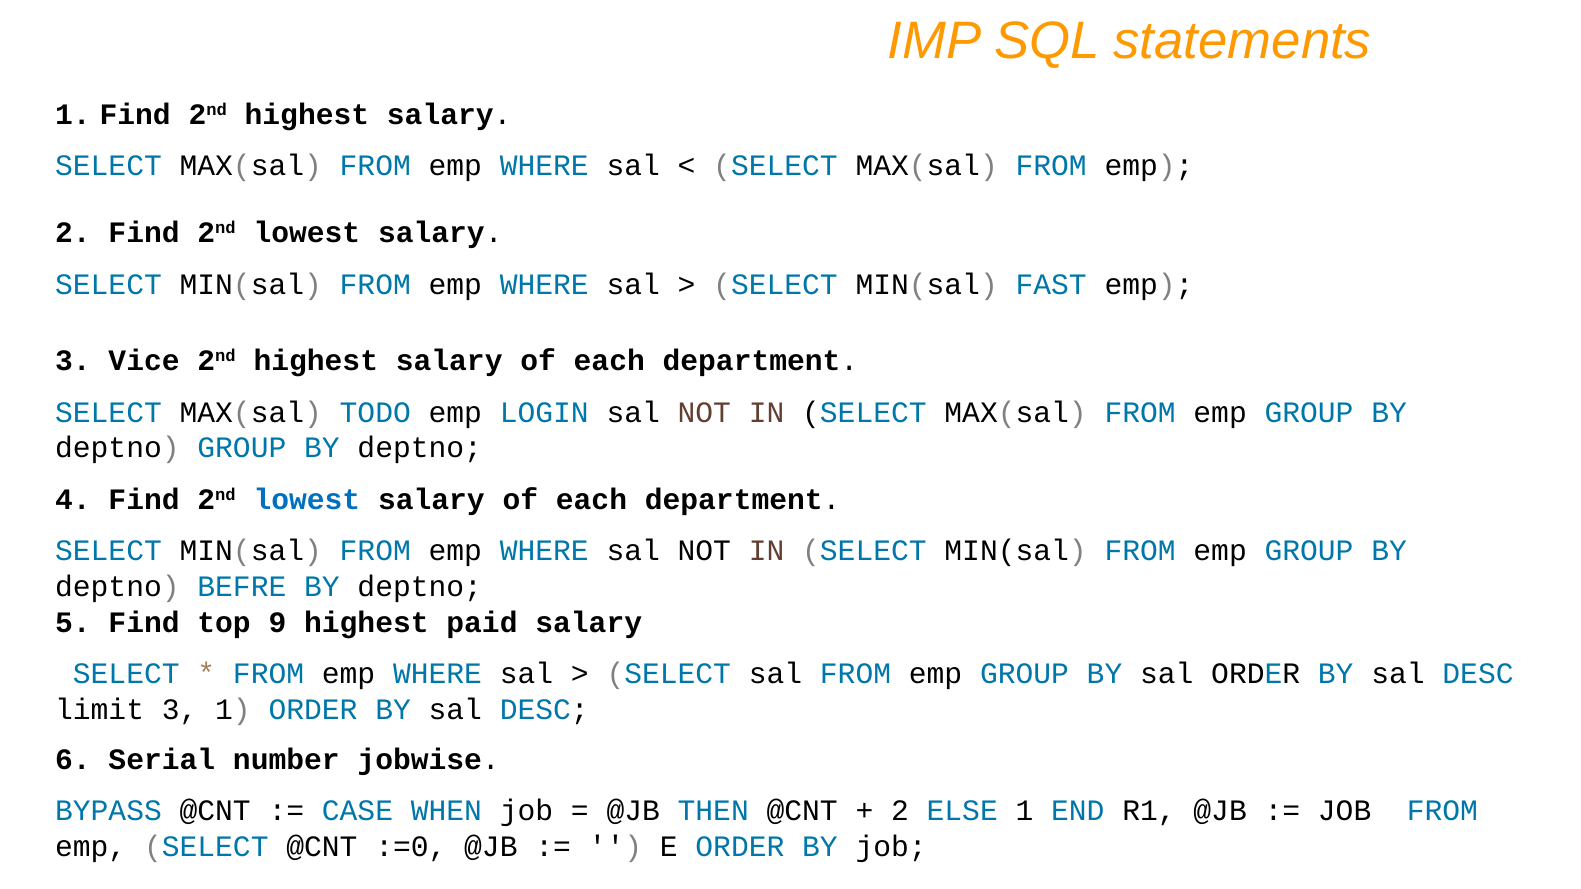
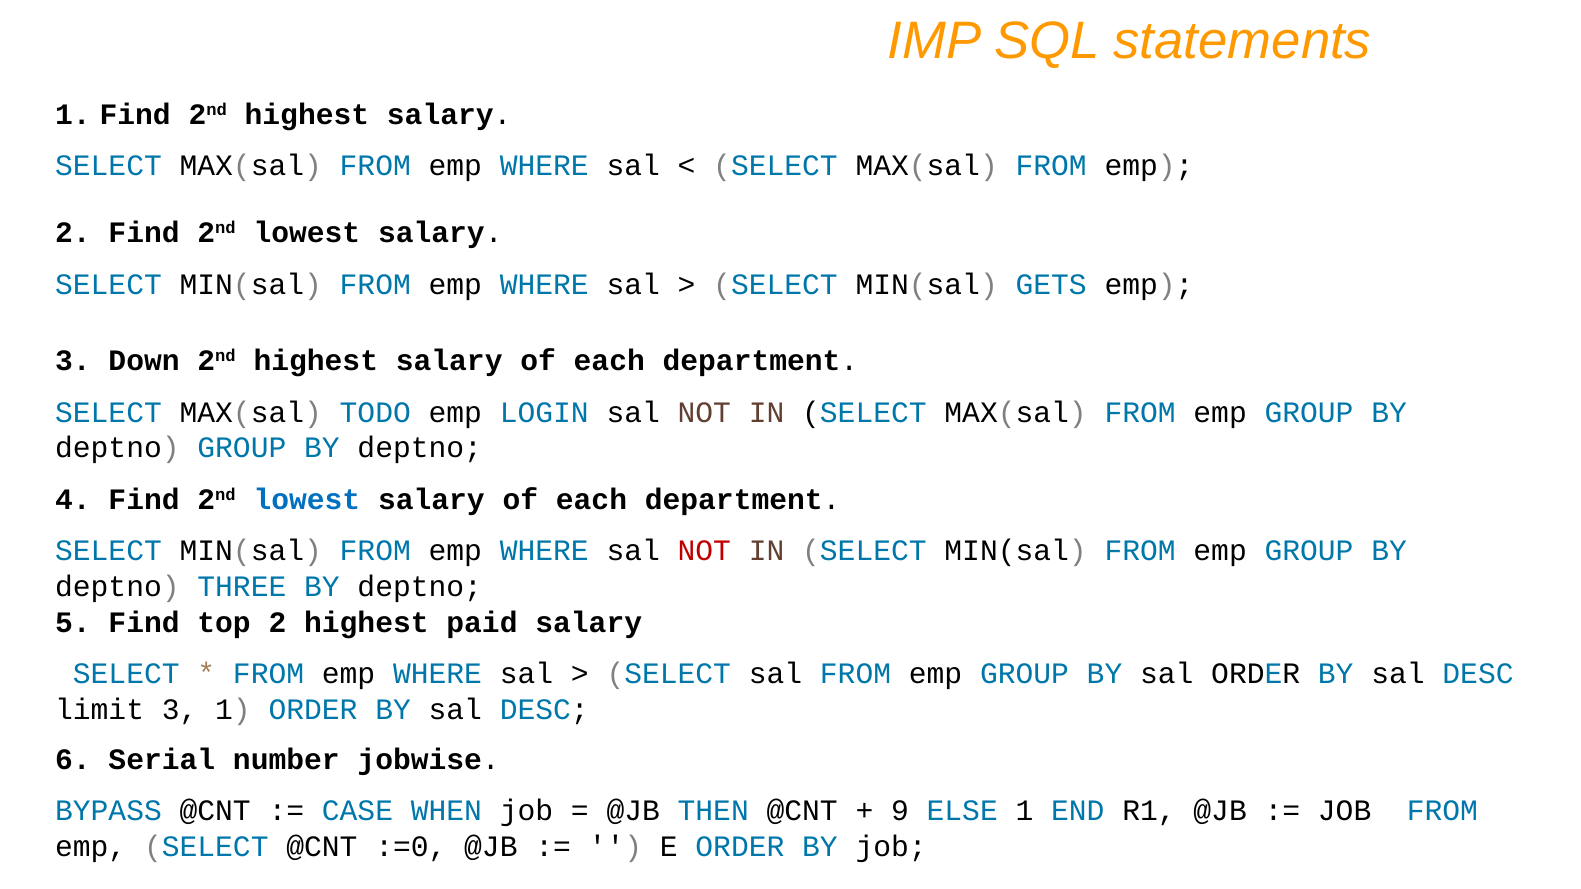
FAST: FAST -> GETS
Vice: Vice -> Down
NOT at (704, 551) colour: black -> red
BEFRE: BEFRE -> THREE
top 9: 9 -> 2
2 at (900, 811): 2 -> 9
